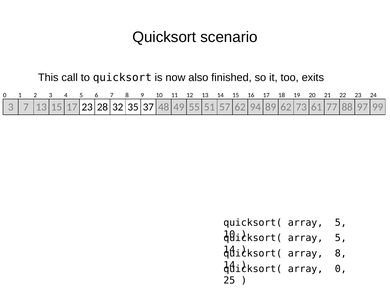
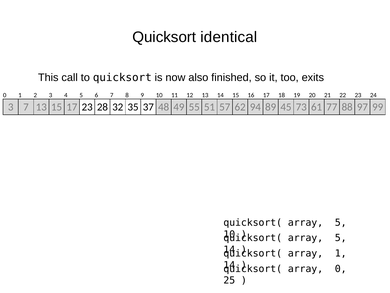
scenario: scenario -> identical
89 62: 62 -> 45
array 8: 8 -> 1
